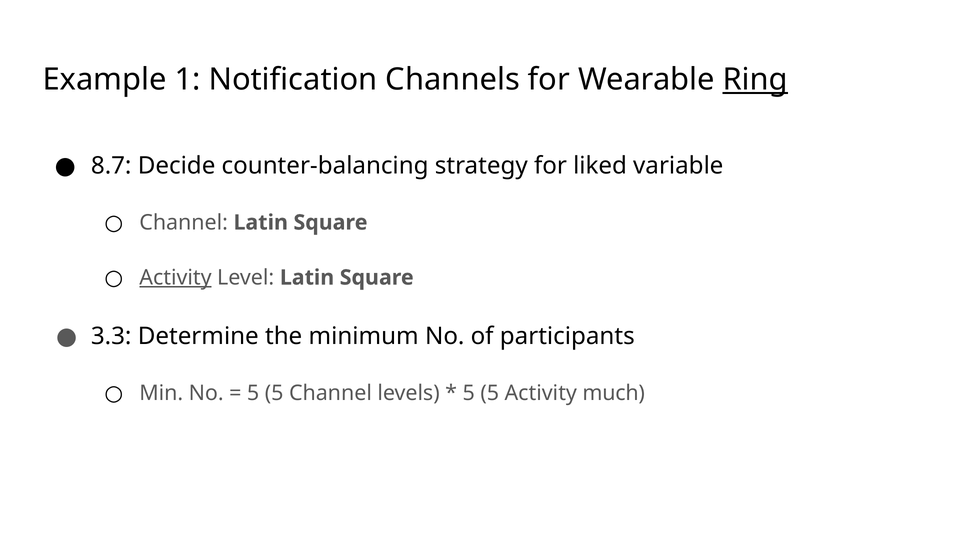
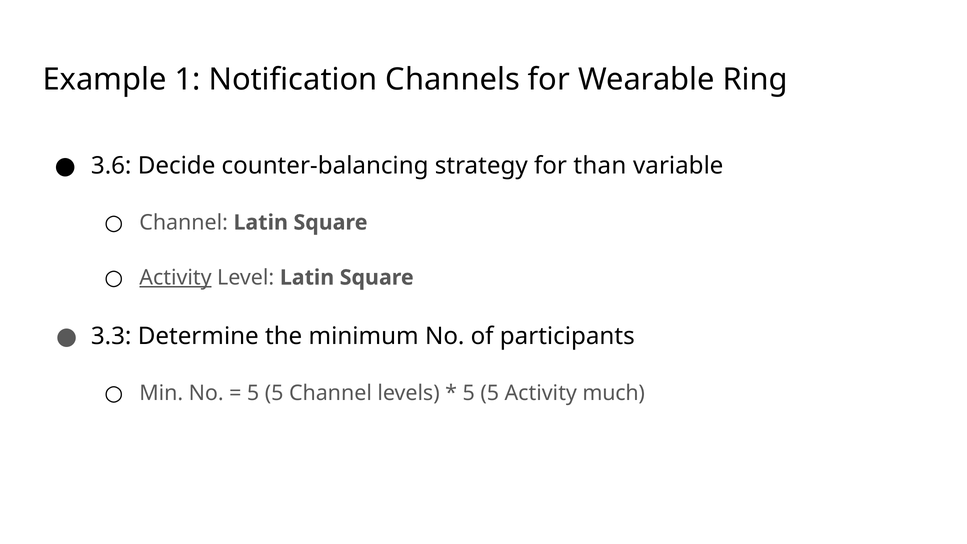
Ring underline: present -> none
8.7: 8.7 -> 3.6
liked: liked -> than
